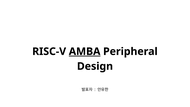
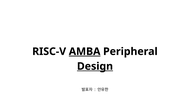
Design underline: none -> present
